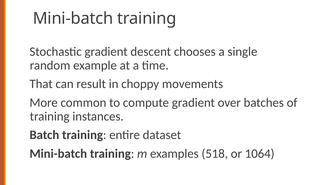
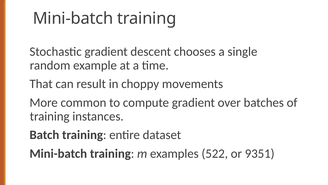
518: 518 -> 522
1064: 1064 -> 9351
